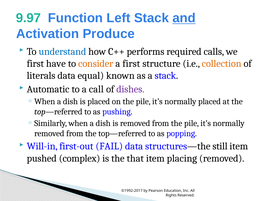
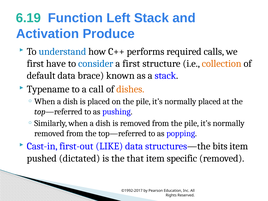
9.97: 9.97 -> 6.19
and underline: present -> none
consider colour: orange -> blue
literals: literals -> default
equal: equal -> brace
Automatic: Automatic -> Typename
dishes colour: purple -> orange
Will-in: Will-in -> Cast-in
FAIL: FAIL -> LIKE
still: still -> bits
complex: complex -> dictated
placing: placing -> specific
